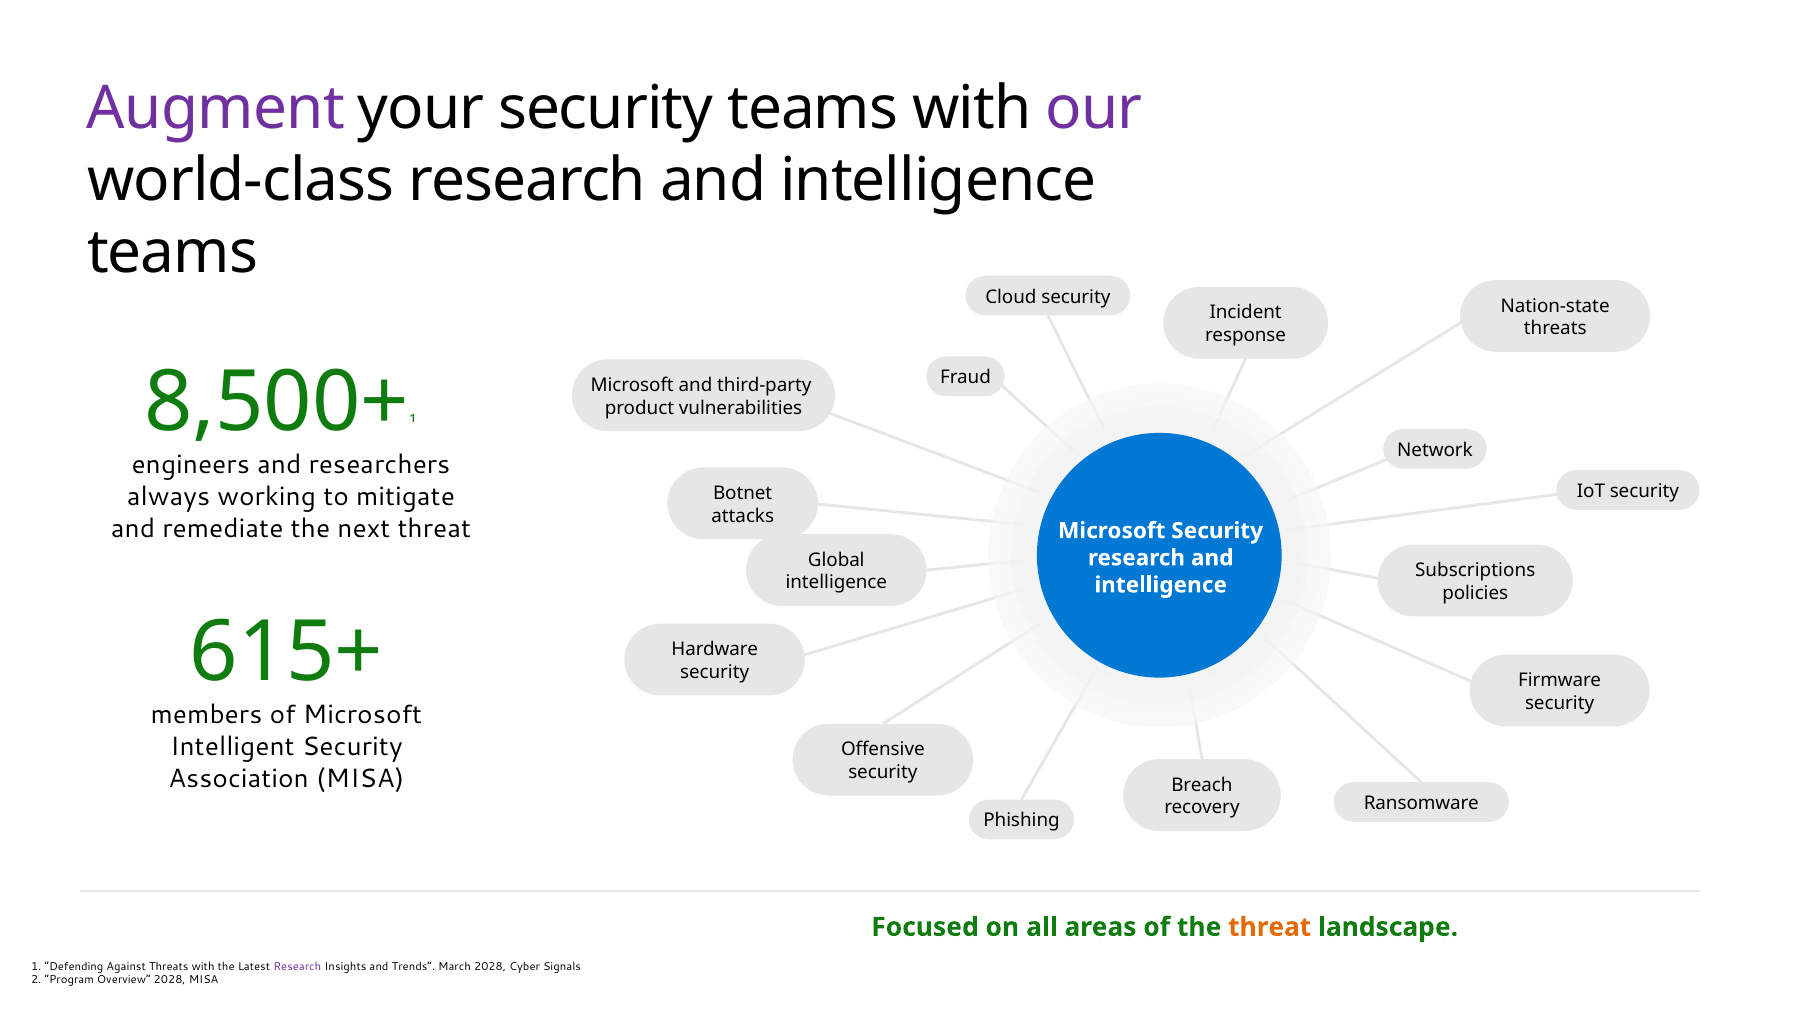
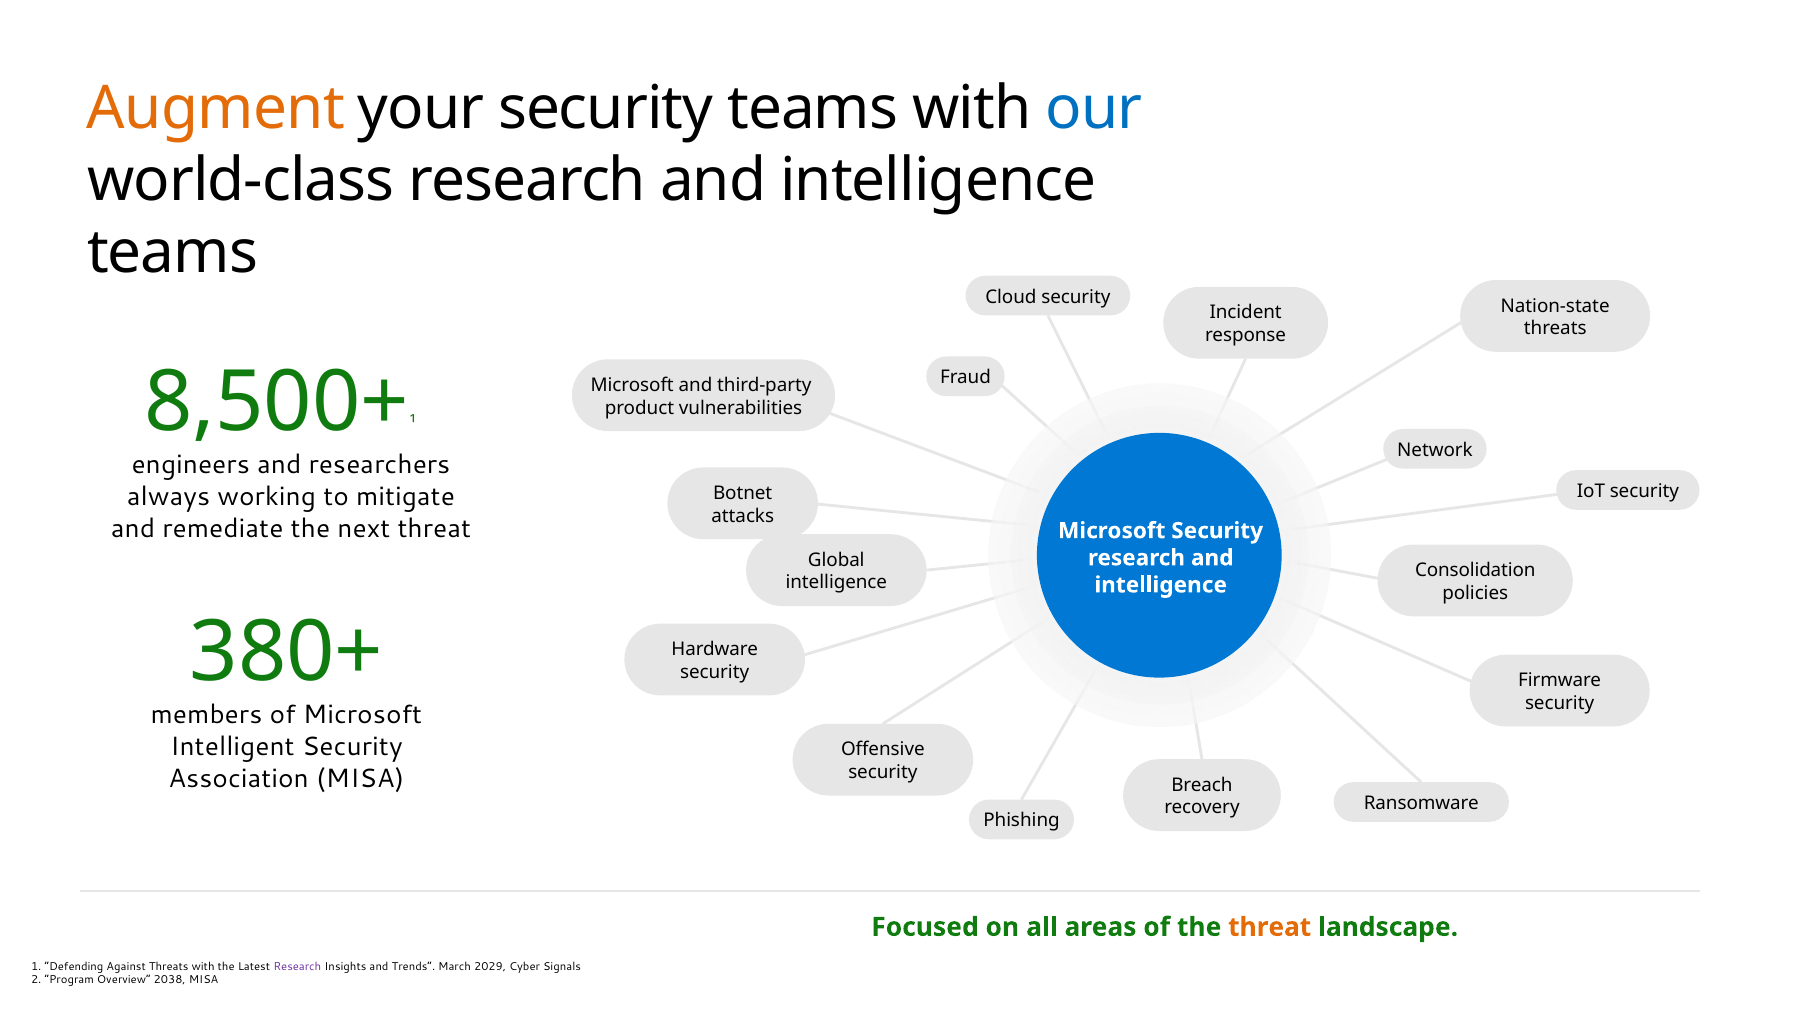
Augment colour: purple -> orange
our colour: purple -> blue
Subscriptions: Subscriptions -> Consolidation
615+: 615+ -> 380+
March 2028: 2028 -> 2029
Overview 2028: 2028 -> 2038
